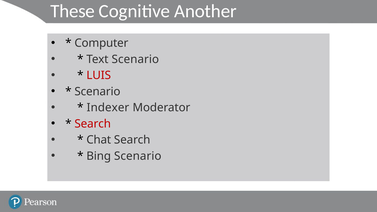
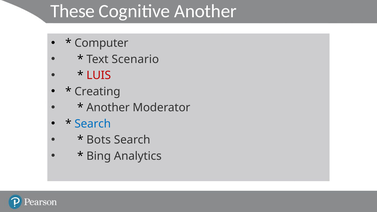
Scenario at (97, 92): Scenario -> Creating
Indexer at (108, 108): Indexer -> Another
Search at (93, 124) colour: red -> blue
Chat: Chat -> Bots
Bing Scenario: Scenario -> Analytics
